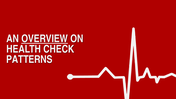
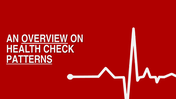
PATTERNS underline: none -> present
